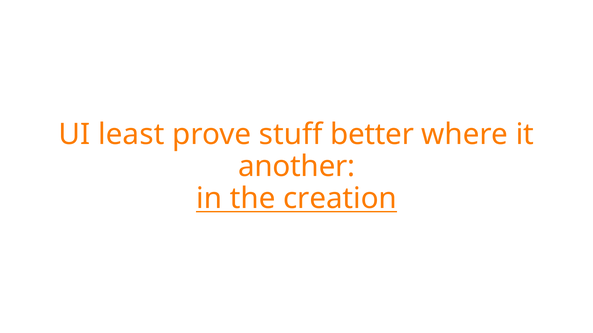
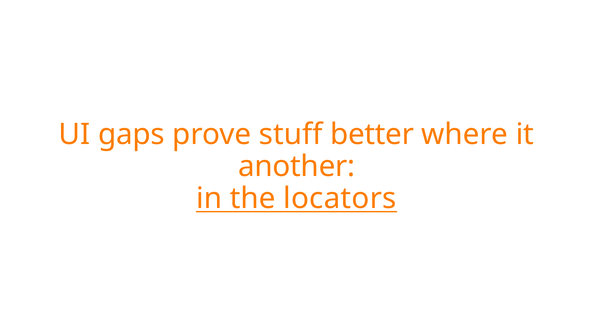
least: least -> gaps
creation: creation -> locators
